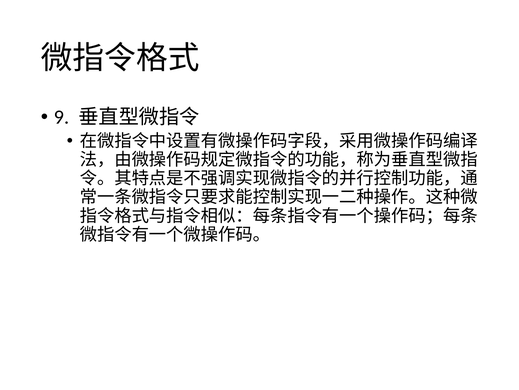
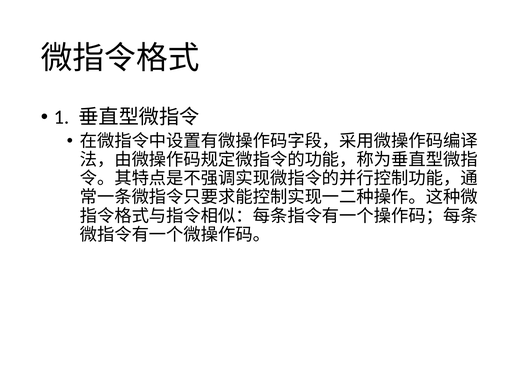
9: 9 -> 1
